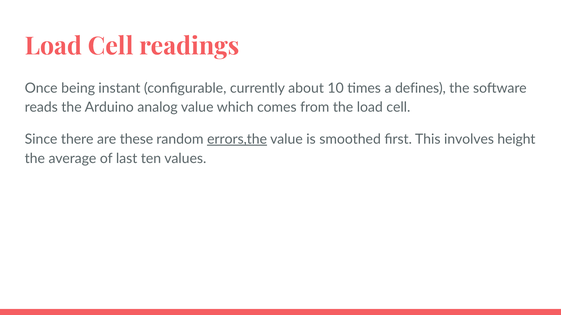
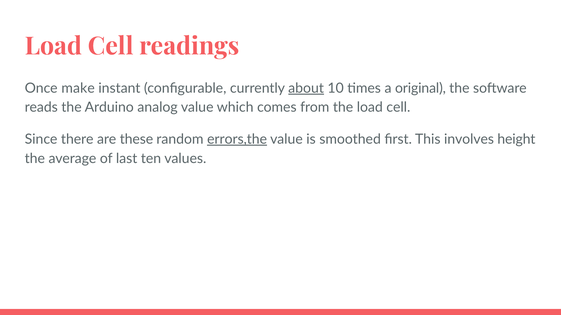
being: being -> make
about underline: none -> present
defines: defines -> original
